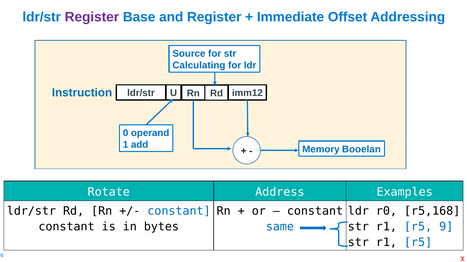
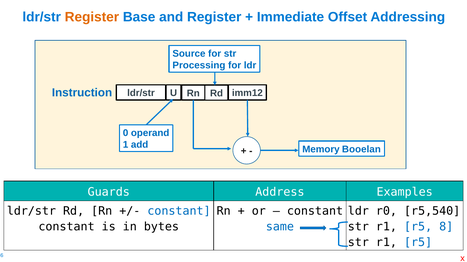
Register at (92, 17) colour: purple -> orange
Calculating: Calculating -> Processing
Rotate: Rotate -> Guards
r5,168: r5,168 -> r5,540
9: 9 -> 8
